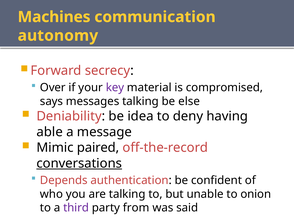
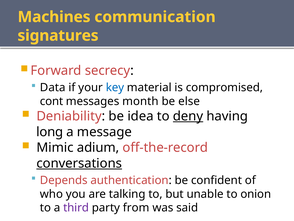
autonomy: autonomy -> signatures
Over: Over -> Data
key colour: purple -> blue
says: says -> cont
messages talking: talking -> month
deny underline: none -> present
able: able -> long
paired: paired -> adium
